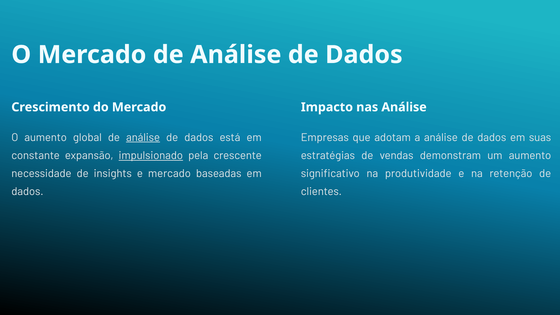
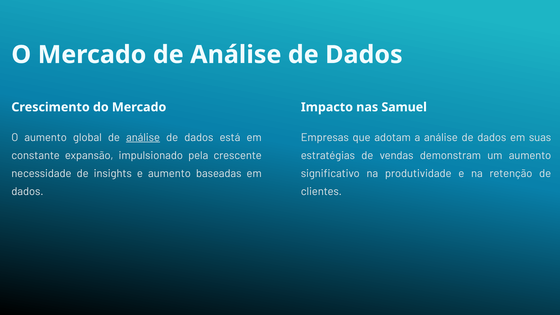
nas Análise: Análise -> Samuel
impulsionado underline: present -> none
e mercado: mercado -> aumento
